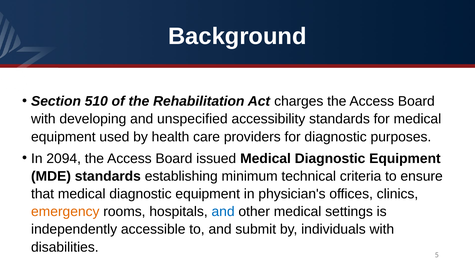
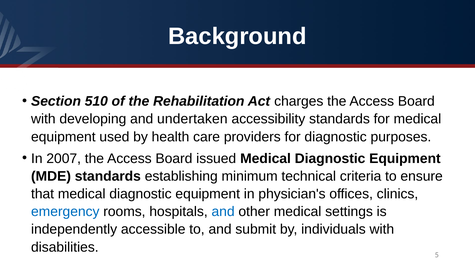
unspecified: unspecified -> undertaken
2094: 2094 -> 2007
emergency colour: orange -> blue
